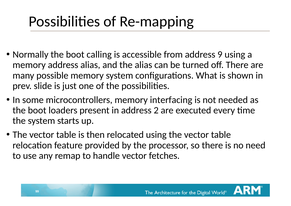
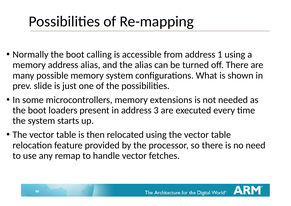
9: 9 -> 1
interfacing: interfacing -> extensions
2: 2 -> 3
